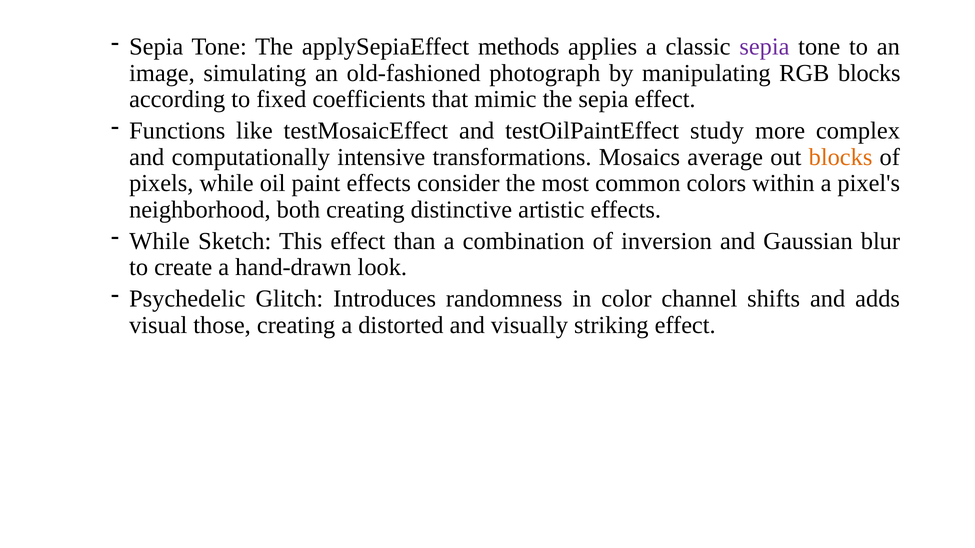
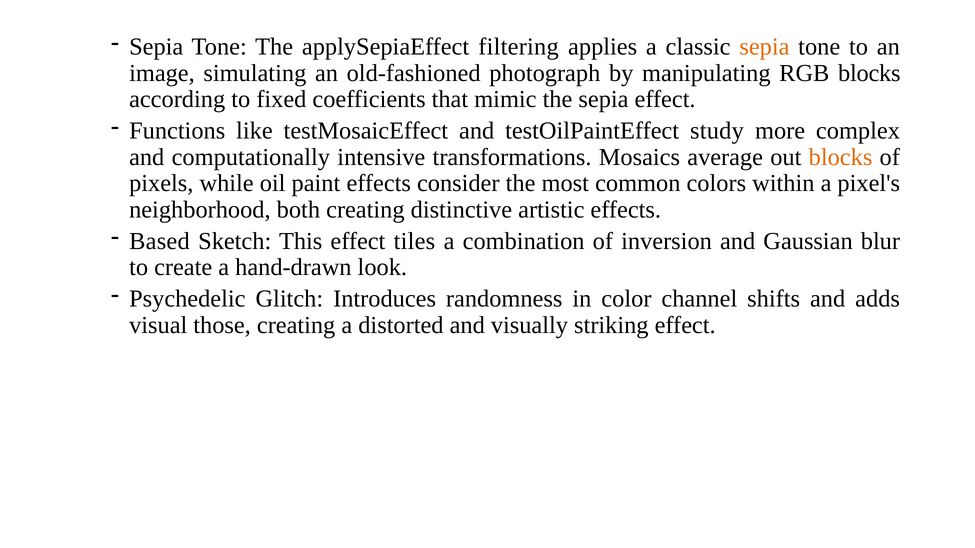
methods: methods -> filtering
sepia at (764, 47) colour: purple -> orange
While at (159, 241): While -> Based
than: than -> tiles
